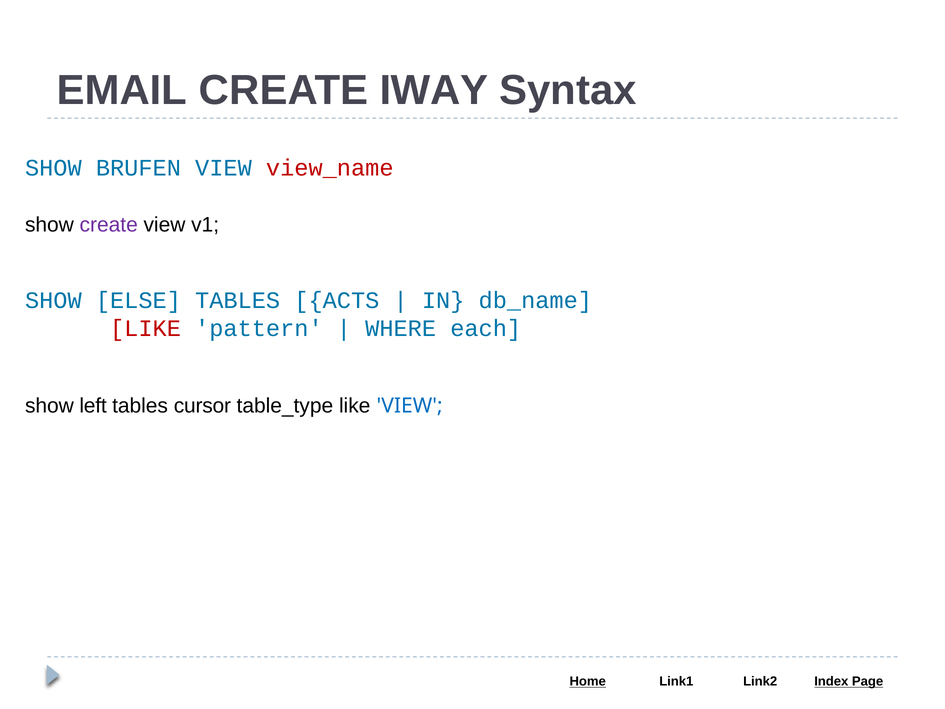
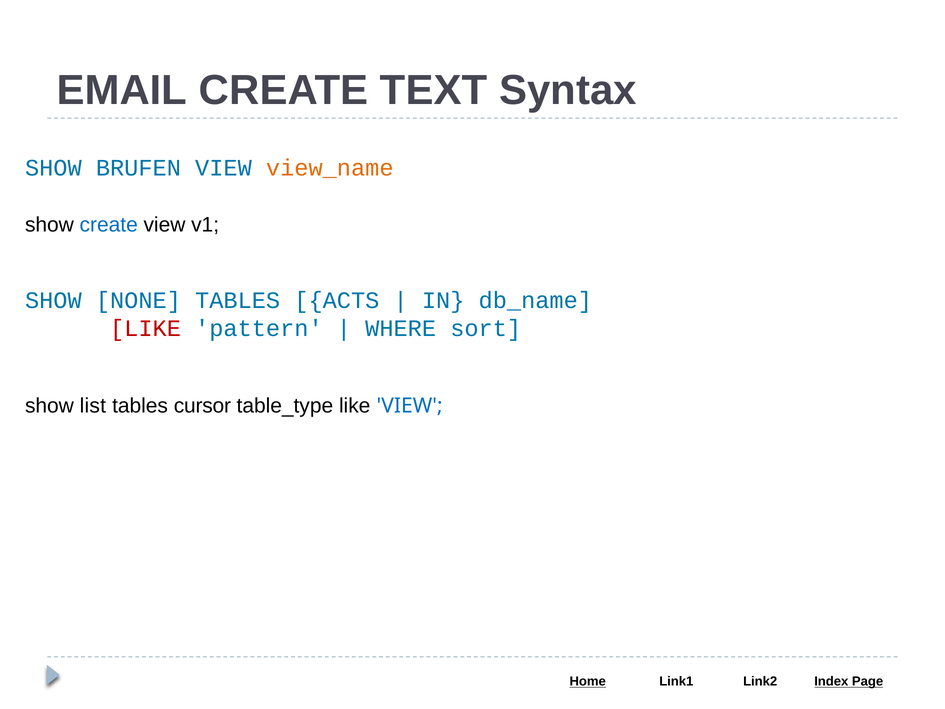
IWAY: IWAY -> TEXT
view_name colour: red -> orange
create at (109, 225) colour: purple -> blue
ELSE: ELSE -> NONE
each: each -> sort
left: left -> list
